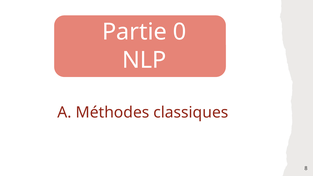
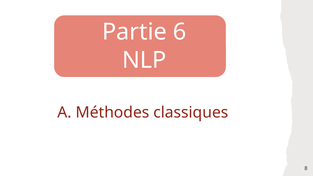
0: 0 -> 6
